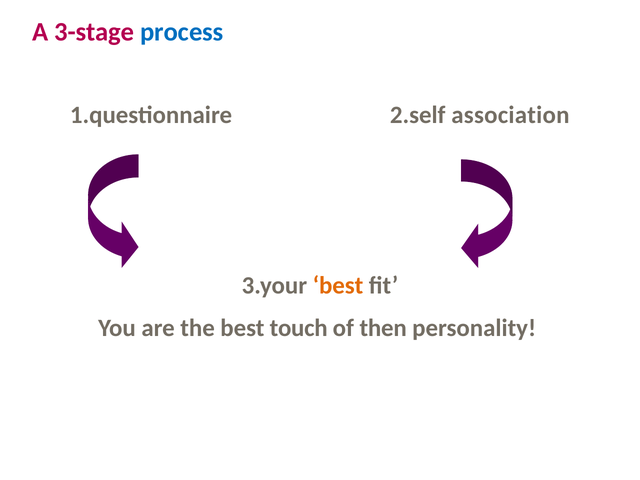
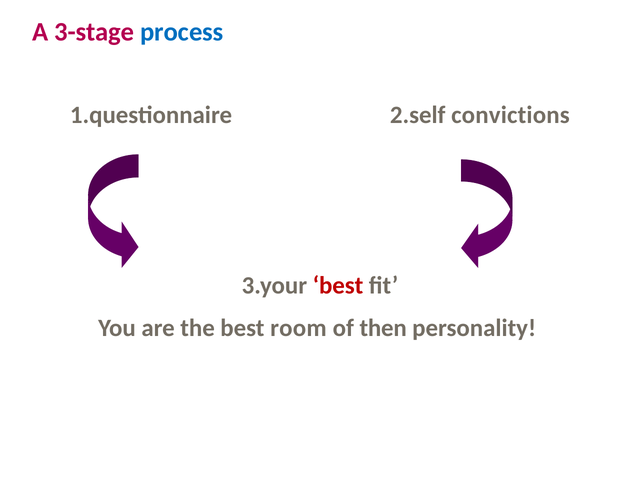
association: association -> convictions
best at (338, 286) colour: orange -> red
touch: touch -> room
